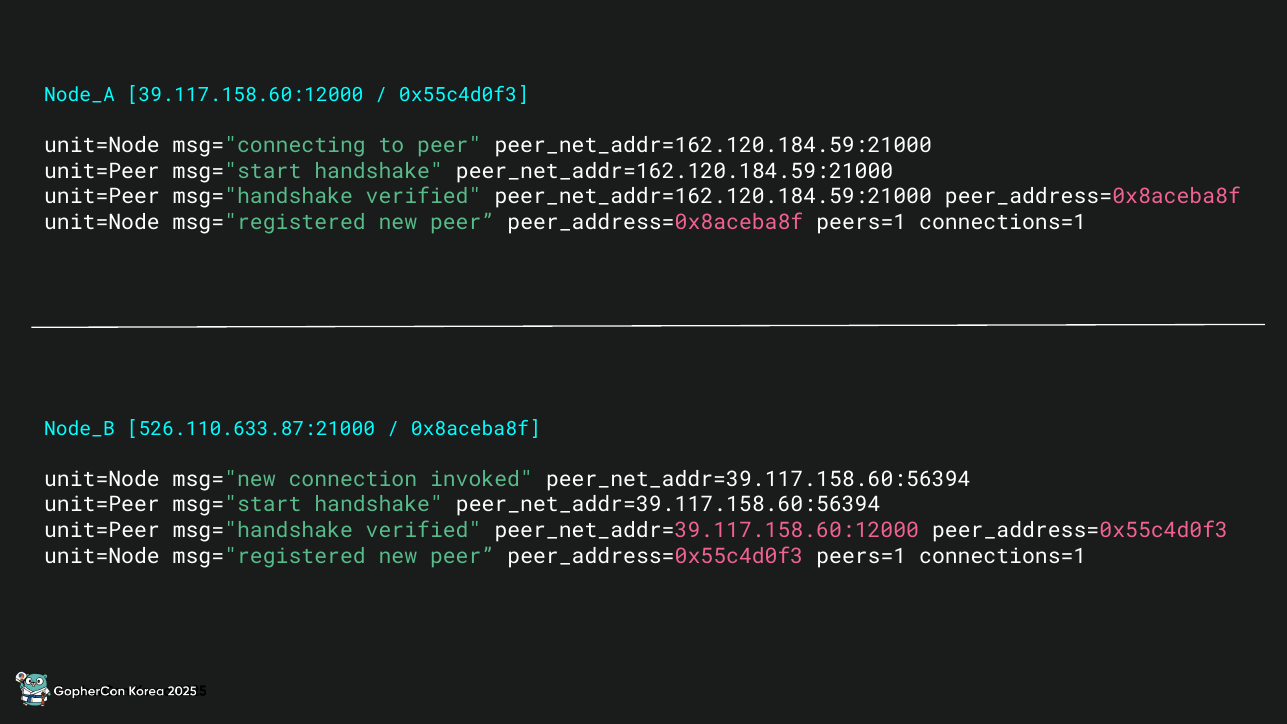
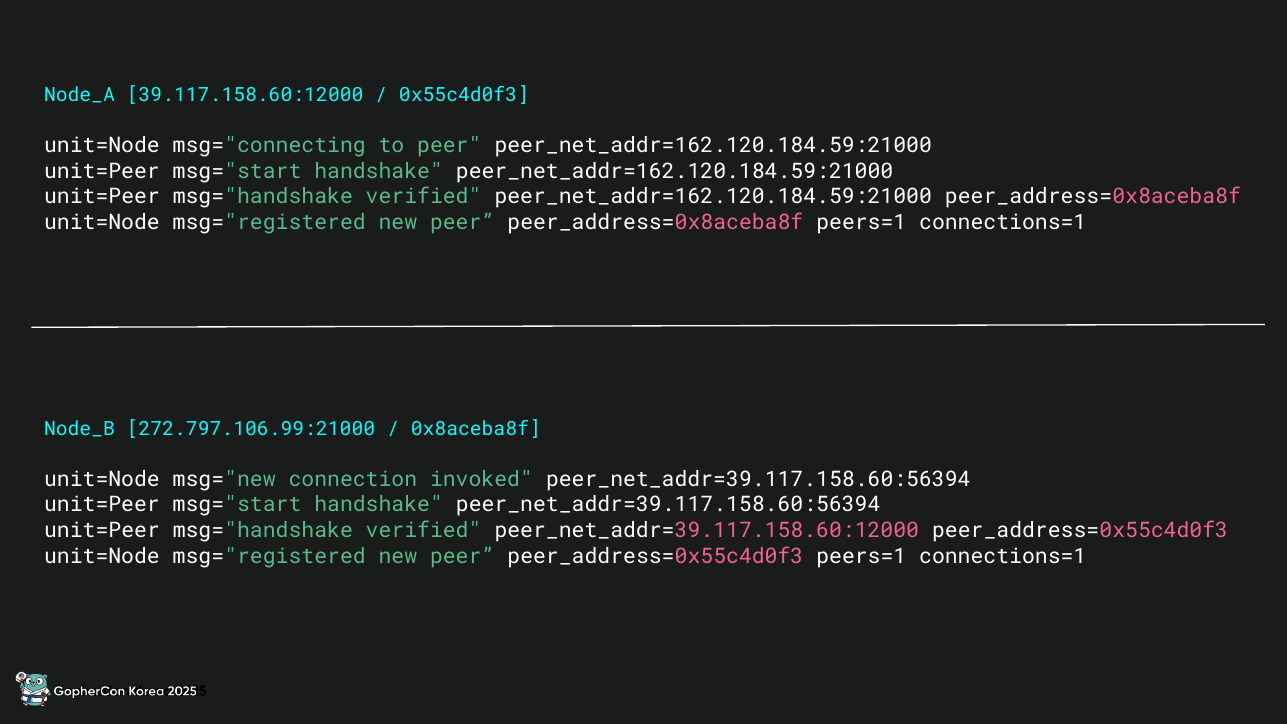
526.110.633.87:21000: 526.110.633.87:21000 -> 272.797.106.99:21000
